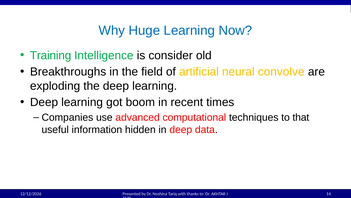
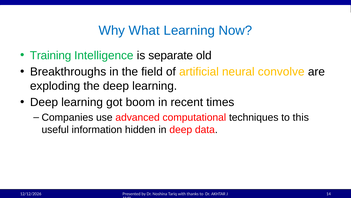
Huge: Huge -> What
consider: consider -> separate
that: that -> this
